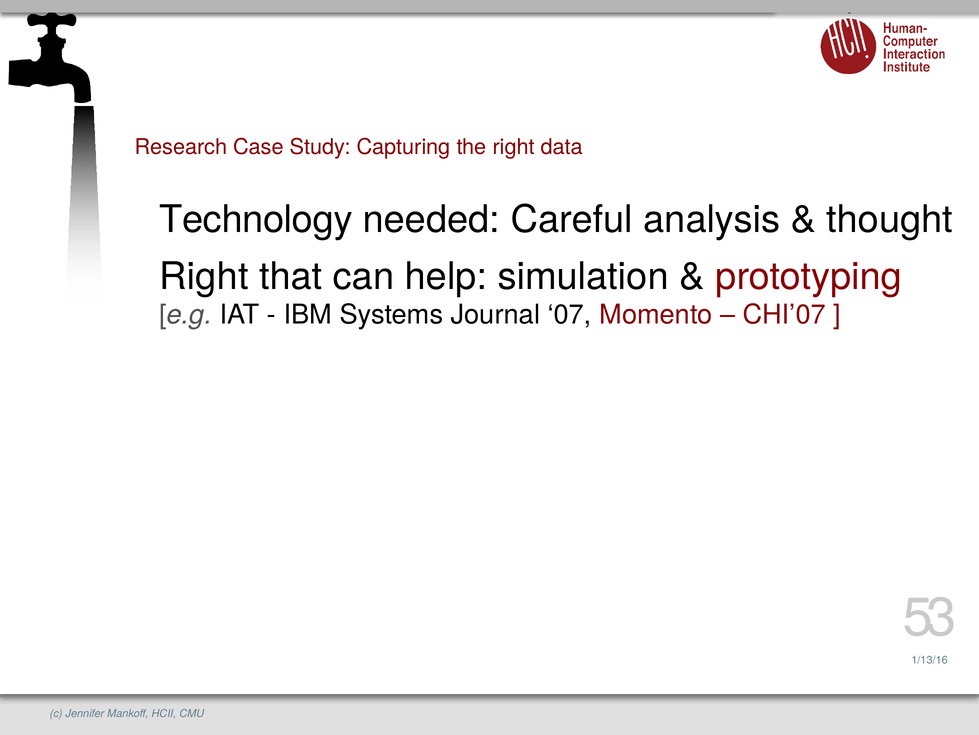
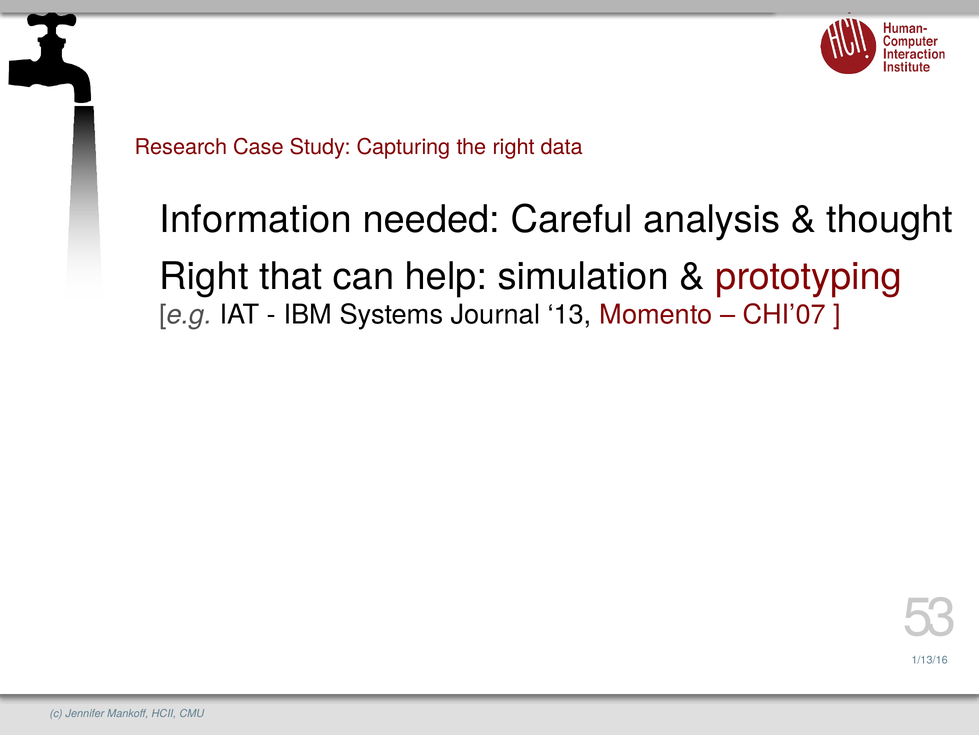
Technology: Technology -> Information
07: 07 -> 13
